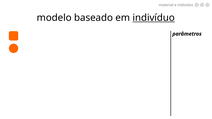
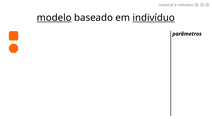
modelo underline: none -> present
